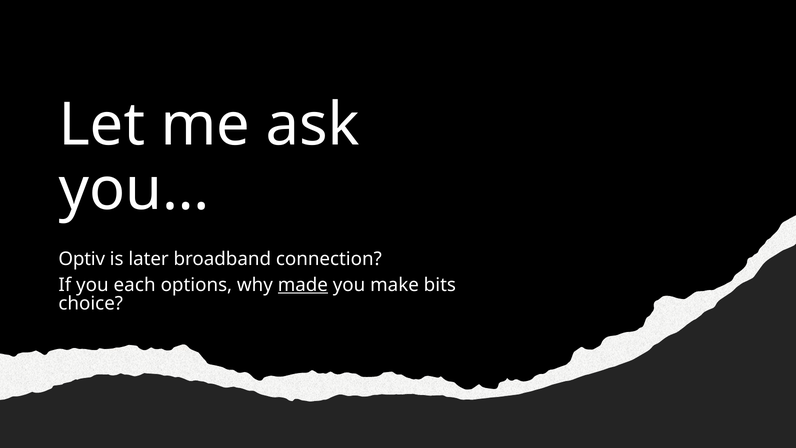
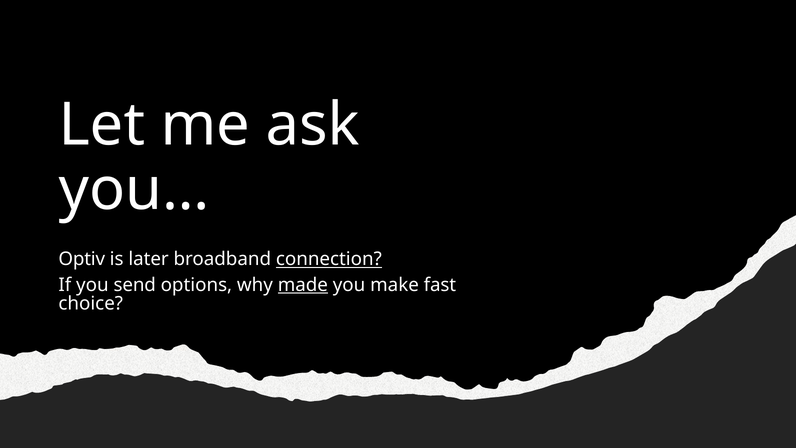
connection underline: none -> present
each: each -> send
bits: bits -> fast
